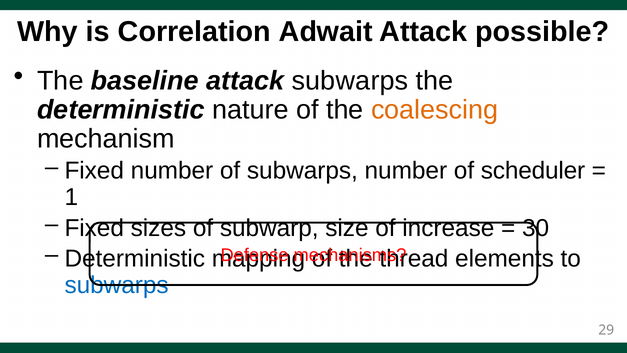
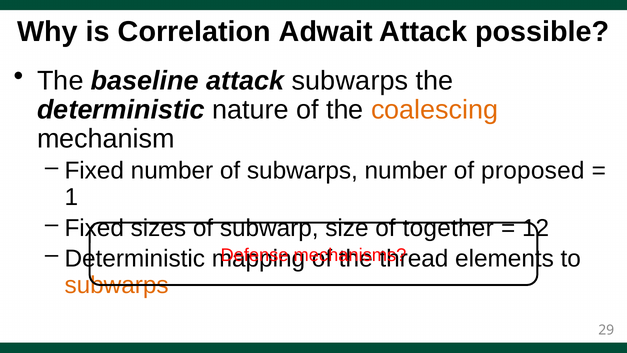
scheduler: scheduler -> proposed
increase: increase -> together
30: 30 -> 12
subwarps at (117, 285) colour: blue -> orange
